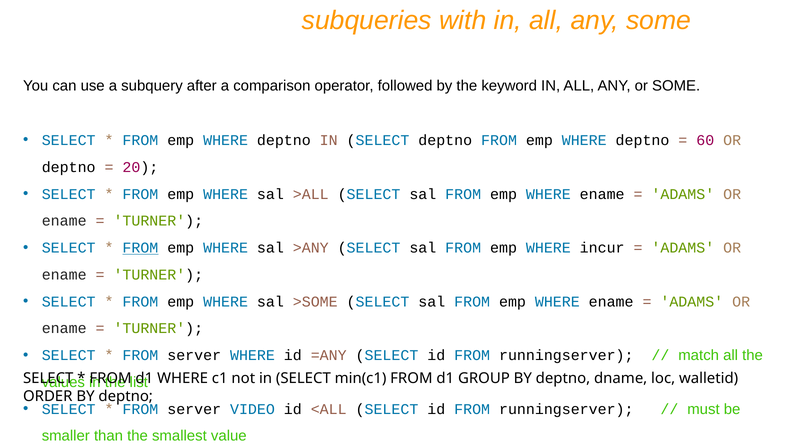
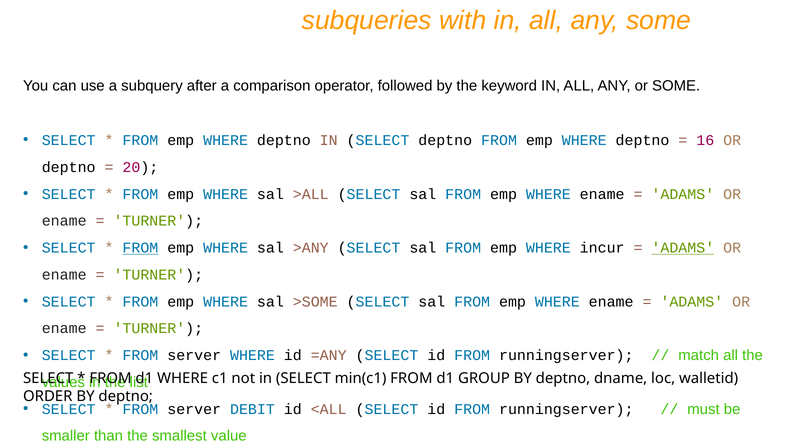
60: 60 -> 16
ADAMS at (683, 248) underline: none -> present
VIDEO: VIDEO -> DEBIT
